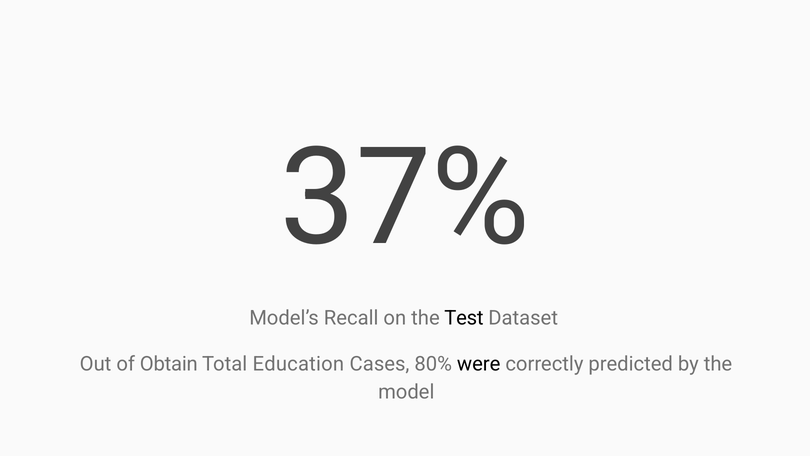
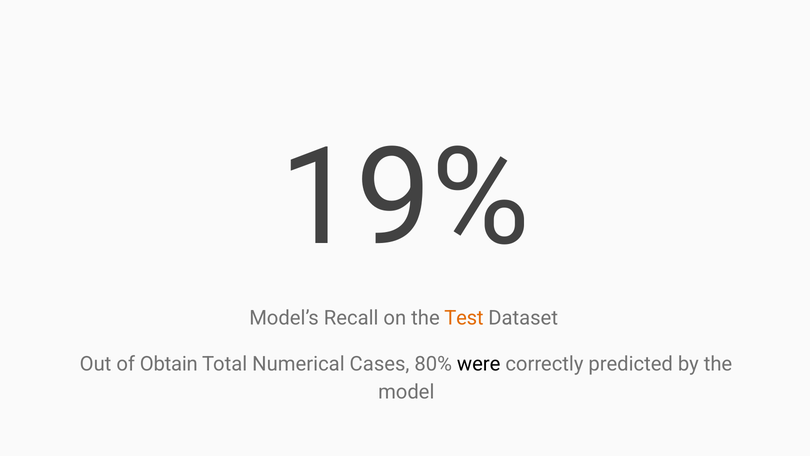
37%: 37% -> 19%
Test colour: black -> orange
Education: Education -> Numerical
